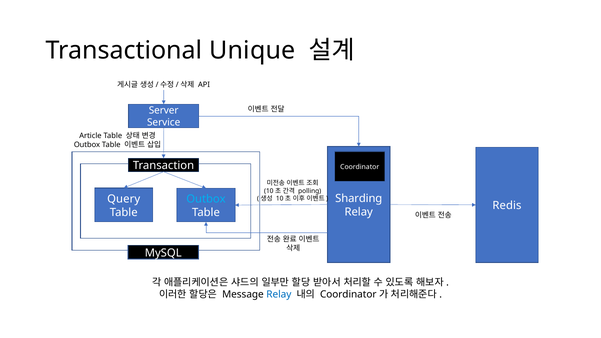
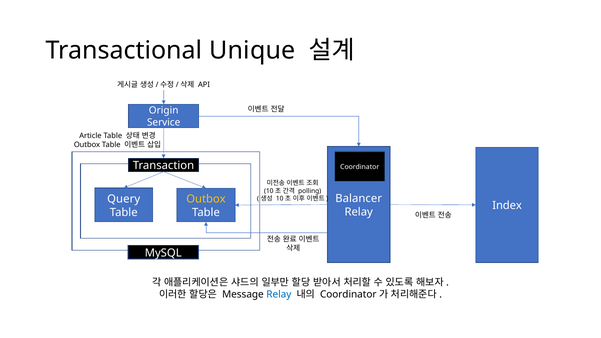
Server: Server -> Origin
Sharding: Sharding -> Balancer
Outbox at (206, 199) colour: light blue -> yellow
Redis: Redis -> Index
